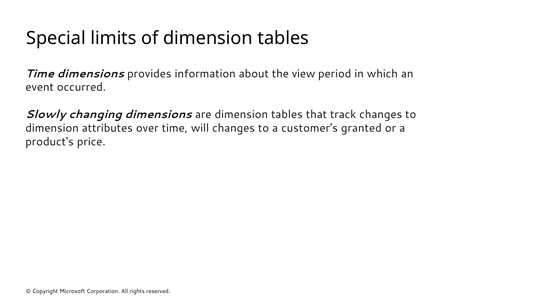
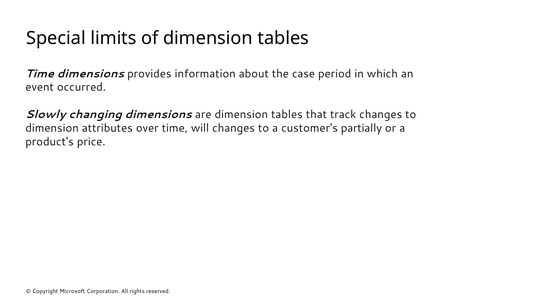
view: view -> case
granted: granted -> partially
